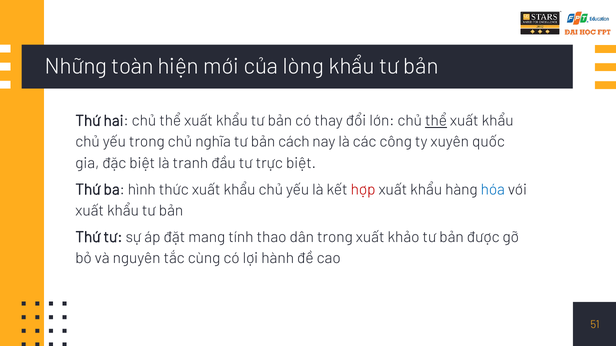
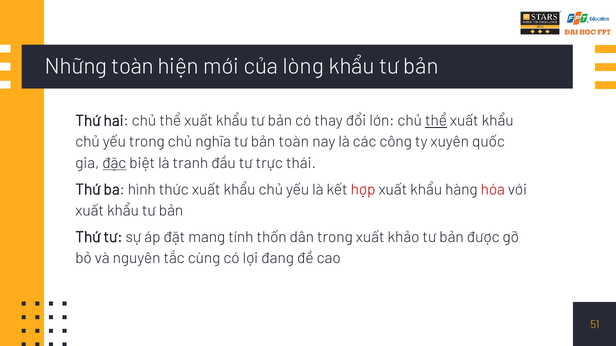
bản cách: cách -> toàn
đặc underline: none -> present
trực biệt: biệt -> thái
hóa colour: blue -> red
thao: thao -> thốn
hành: hành -> đang
